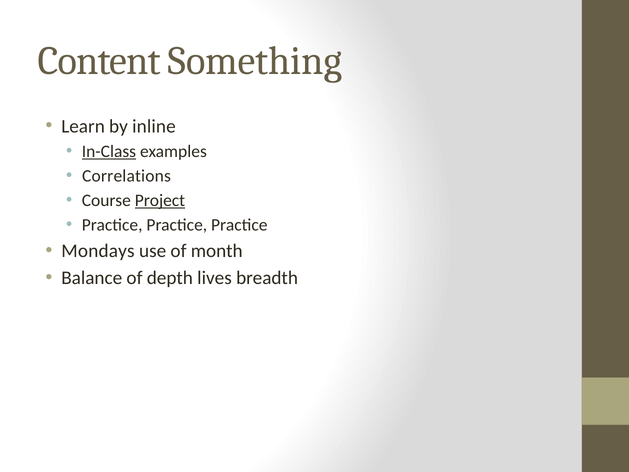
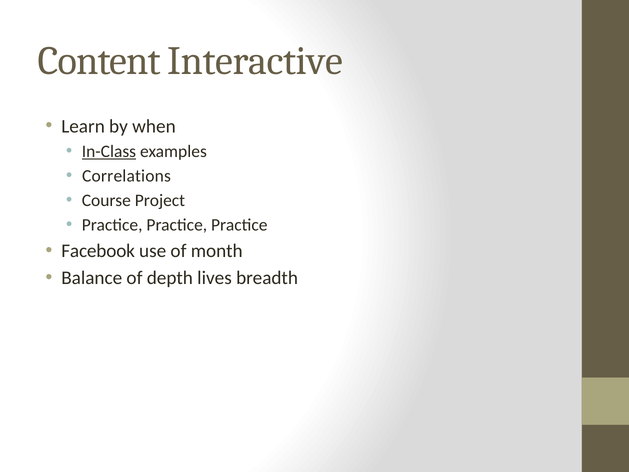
Something: Something -> Interactive
inline: inline -> when
Project underline: present -> none
Mondays: Mondays -> Facebook
